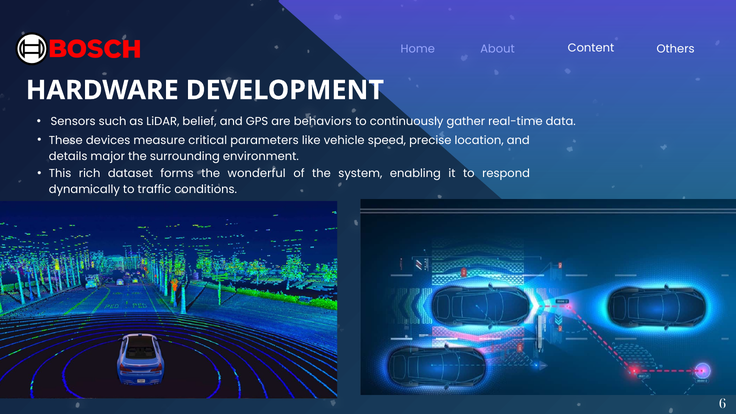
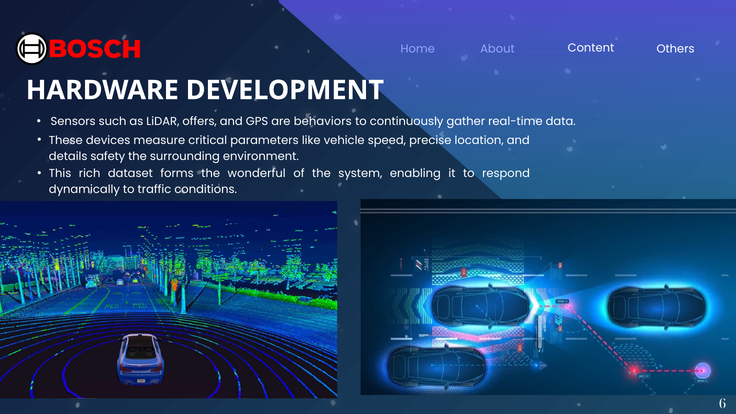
belief: belief -> offers
major: major -> safety
